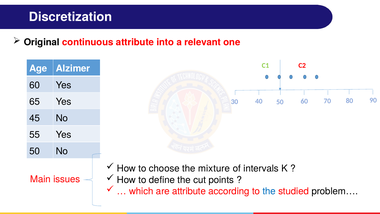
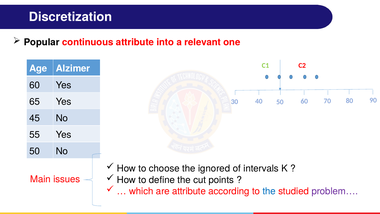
Original: Original -> Popular
mixture: mixture -> ignored
problem… colour: black -> purple
